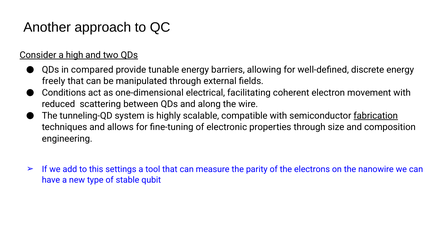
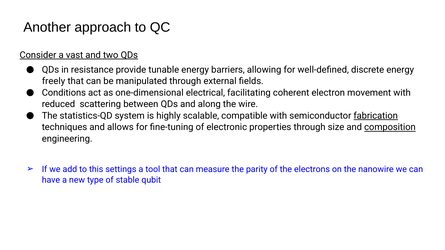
high: high -> vast
compared: compared -> resistance
tunneling-QD: tunneling-QD -> statistics-QD
composition underline: none -> present
